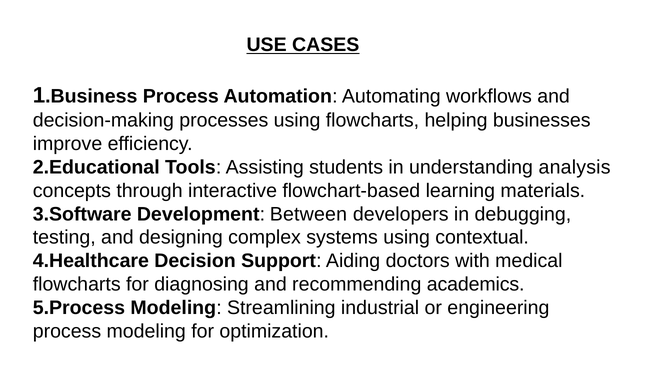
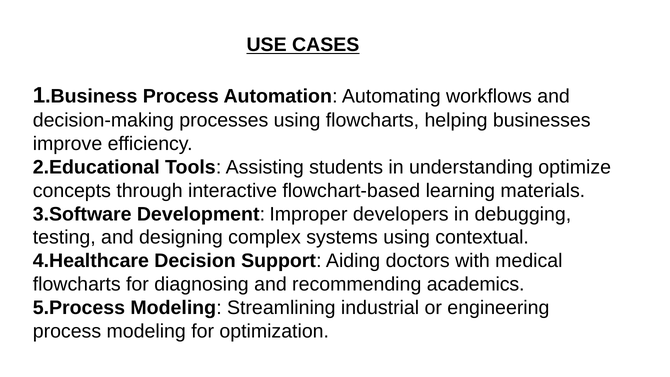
analysis: analysis -> optimize
Between: Between -> Improper
